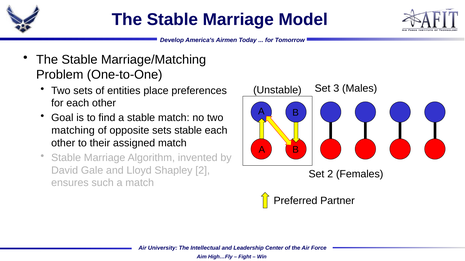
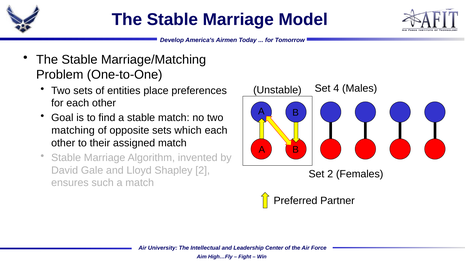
3: 3 -> 4
sets stable: stable -> which
